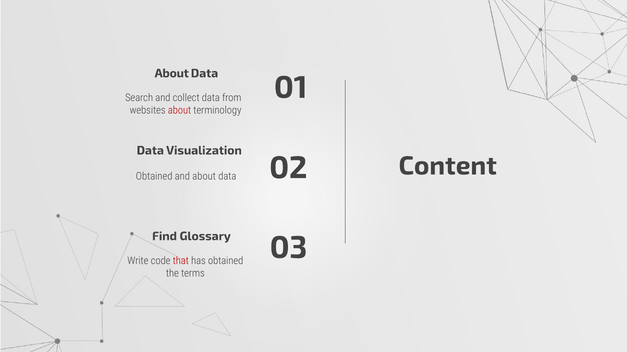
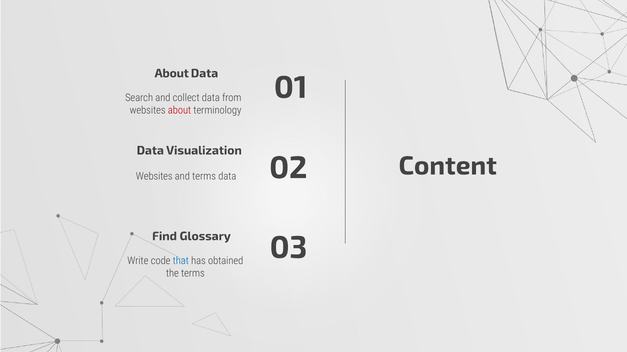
Obtained at (154, 177): Obtained -> Websites
and about: about -> terms
that colour: red -> blue
